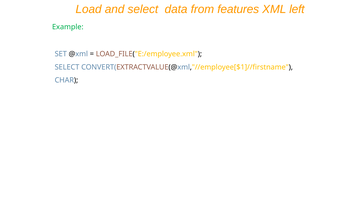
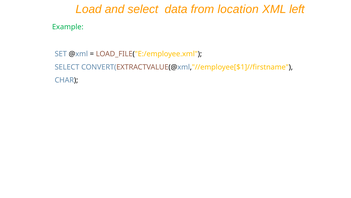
features: features -> location
